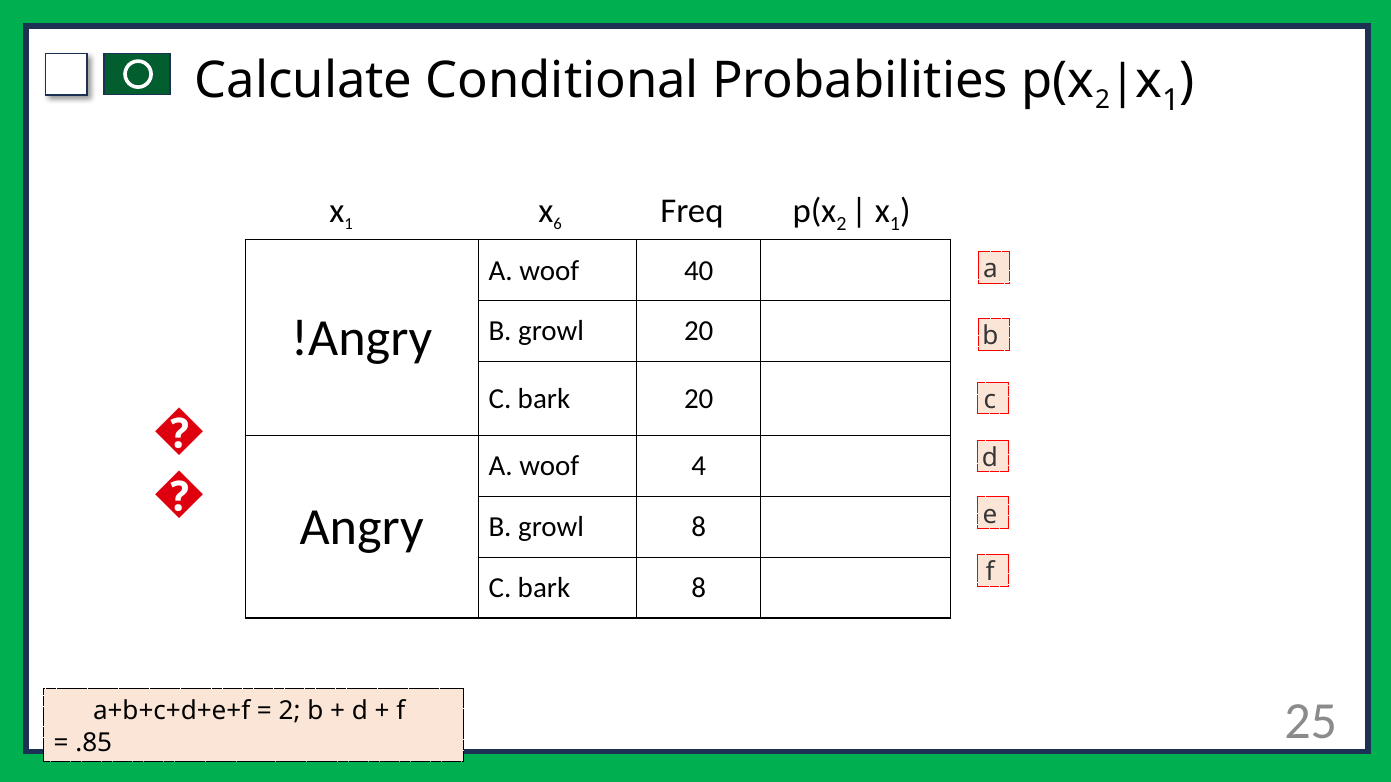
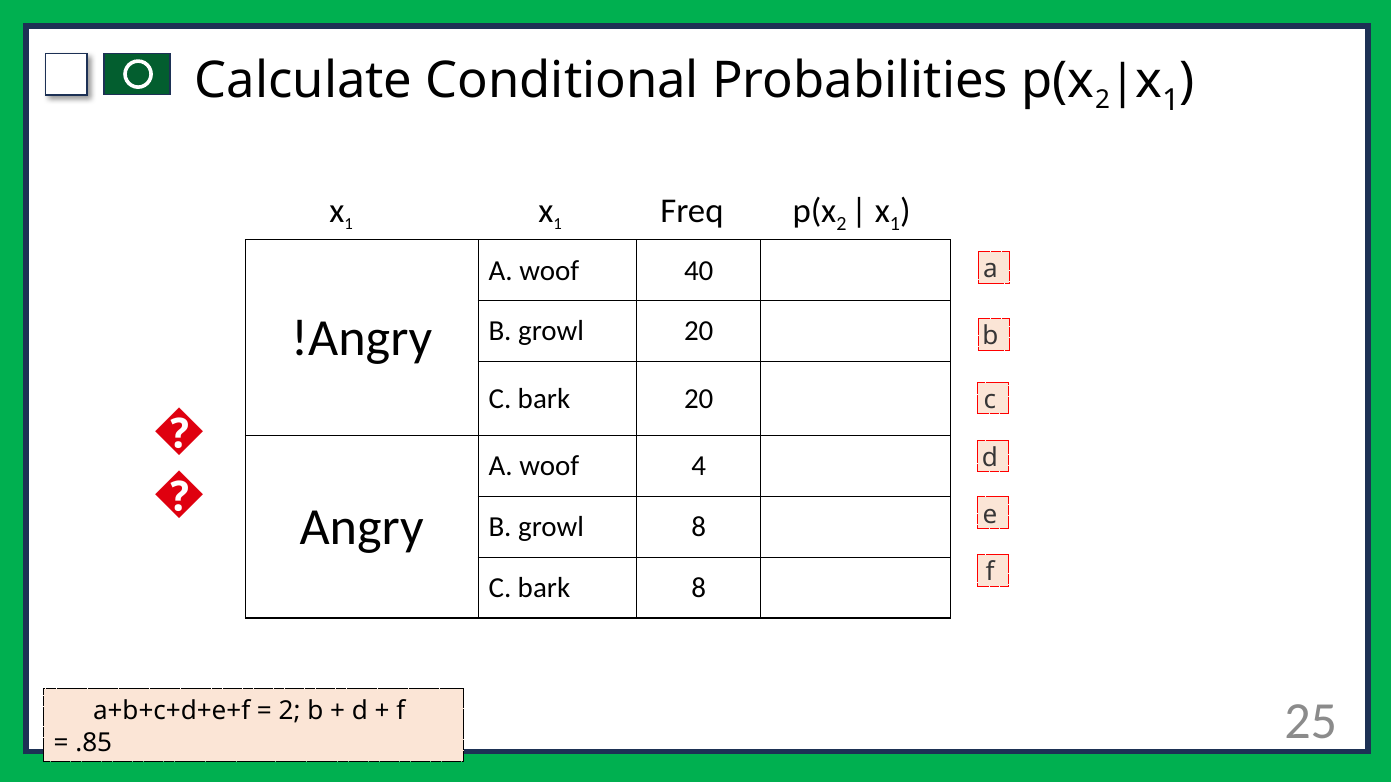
6 at (558, 224): 6 -> 1
